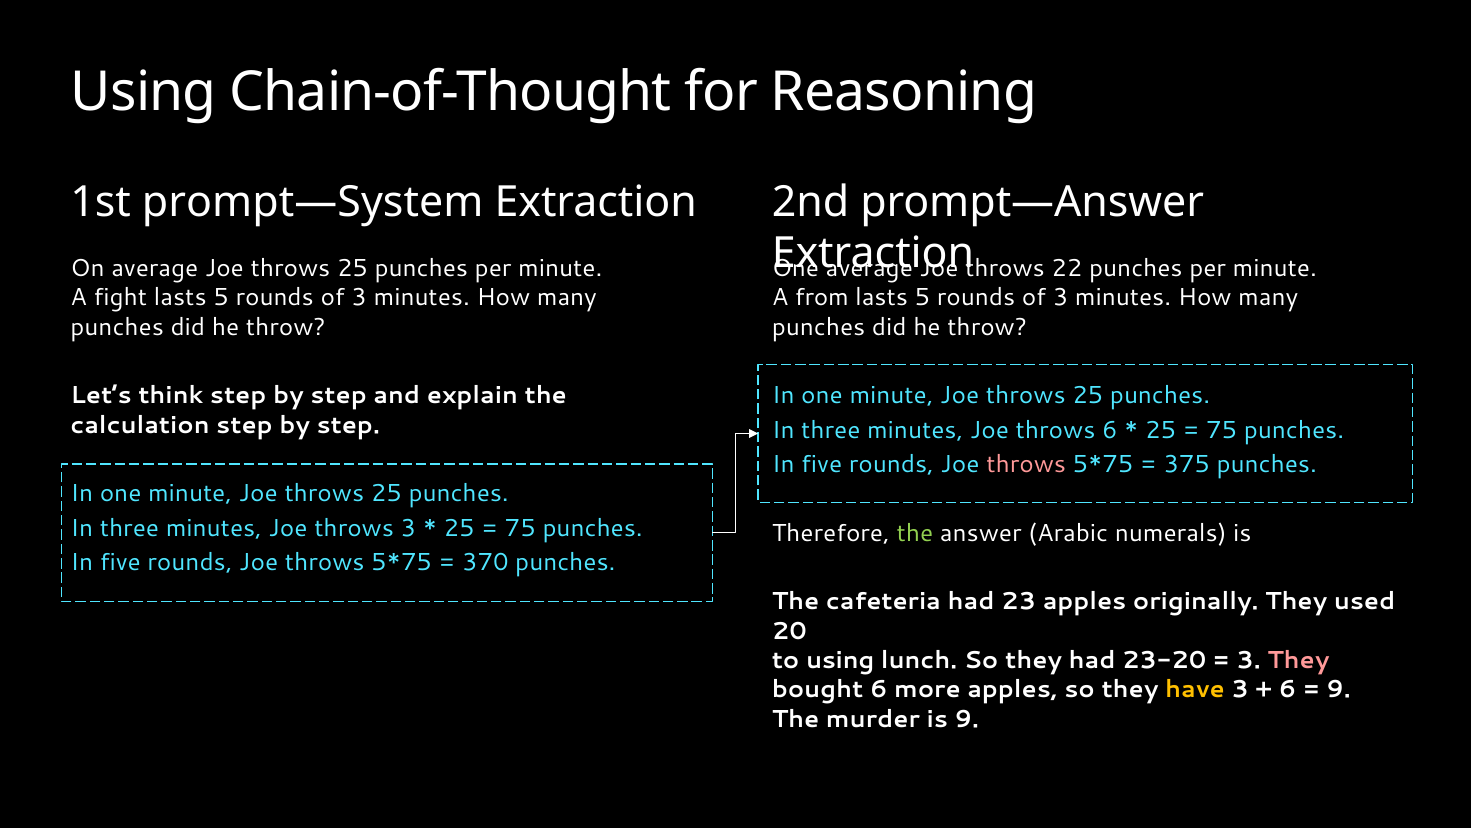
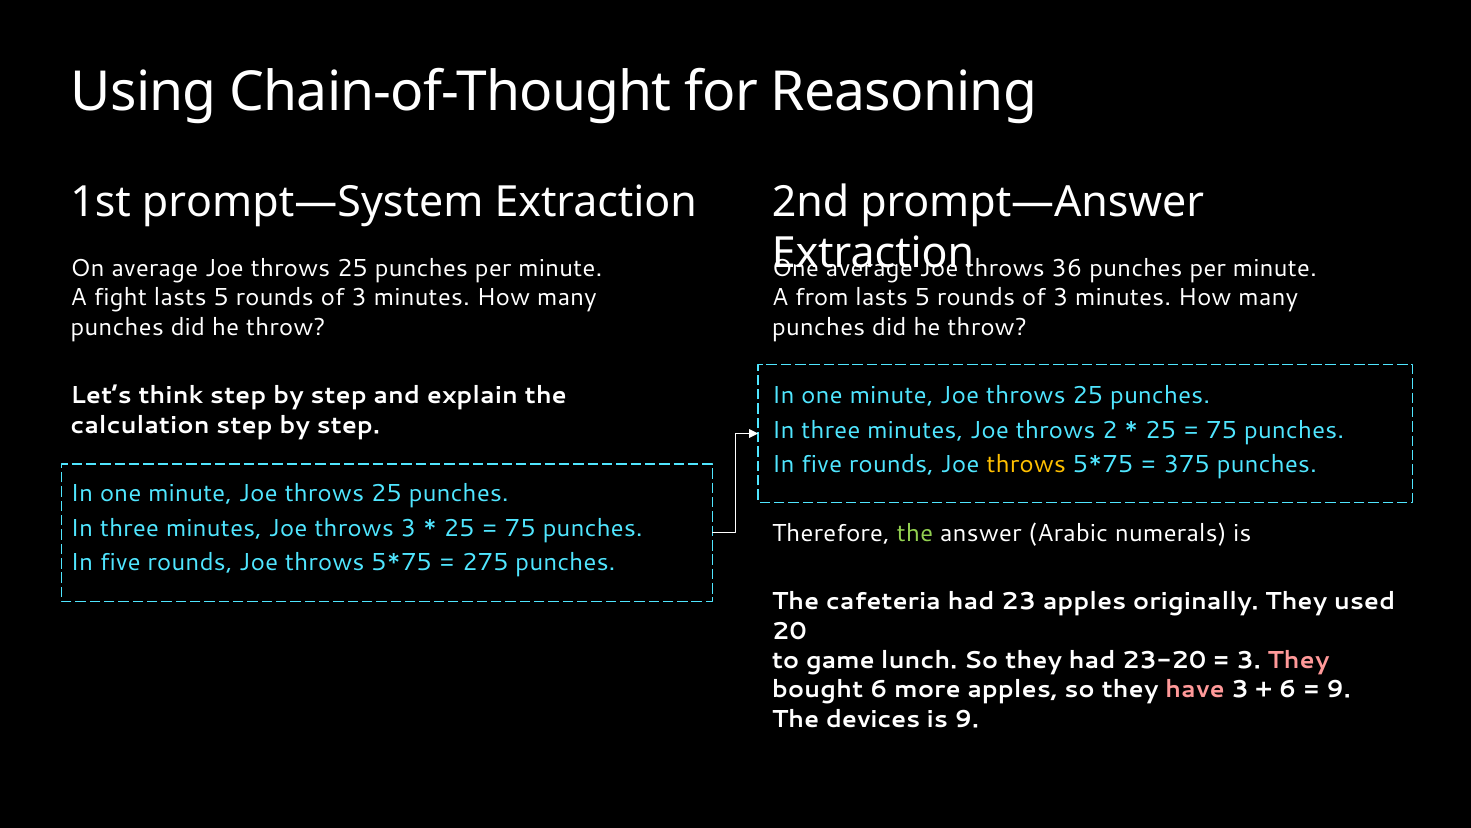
22: 22 -> 36
throws 6: 6 -> 2
throws at (1026, 464) colour: pink -> yellow
370: 370 -> 275
to using: using -> game
have colour: yellow -> pink
murder: murder -> devices
